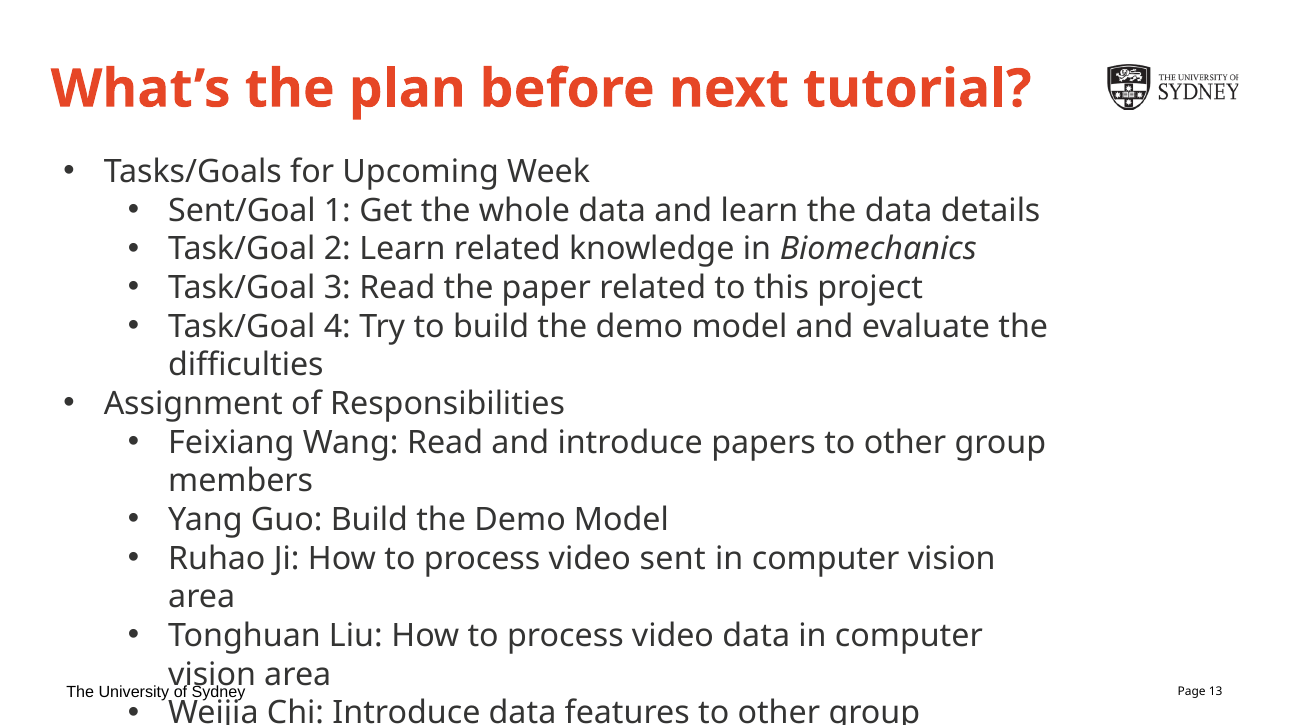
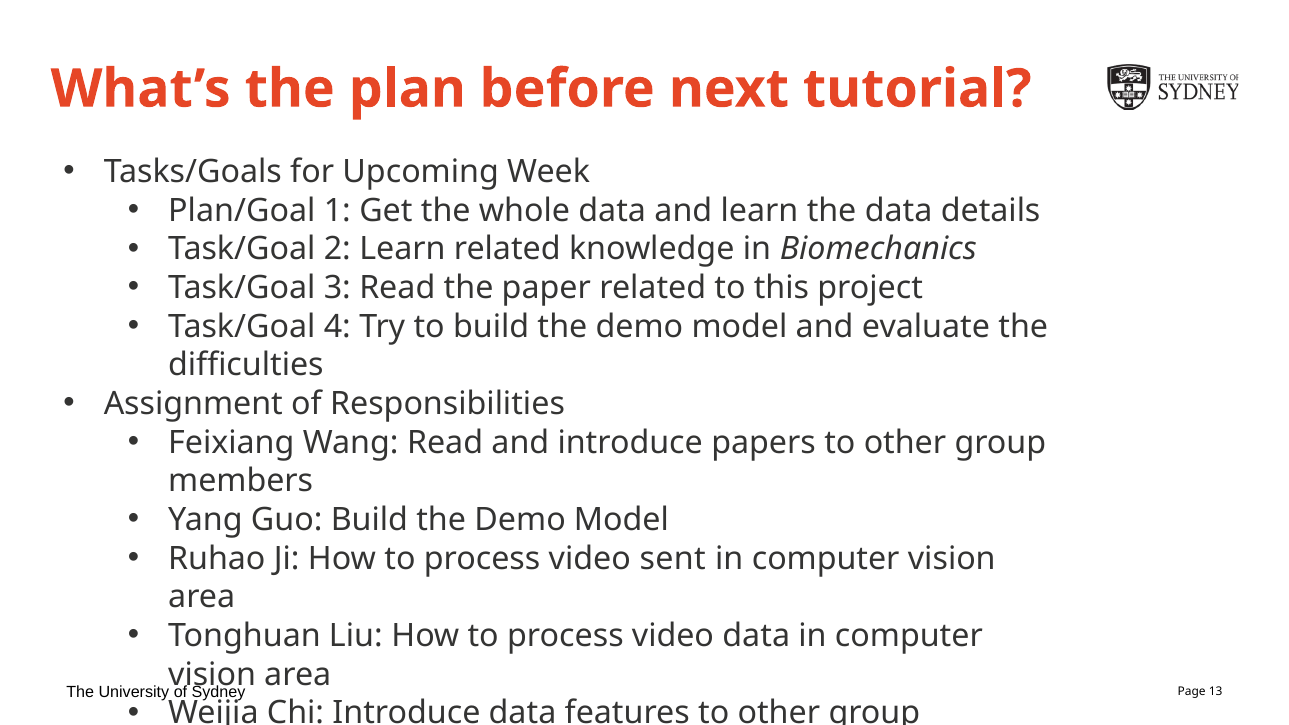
Sent/Goal: Sent/Goal -> Plan/Goal
